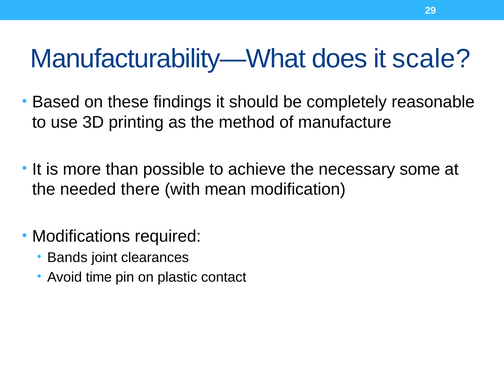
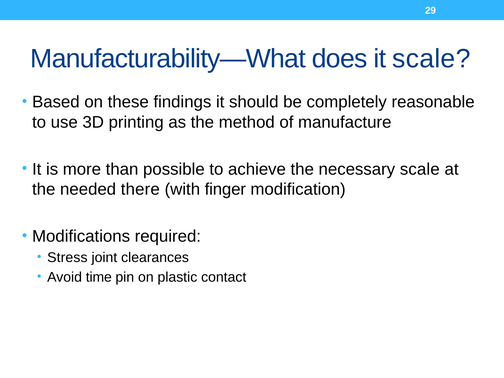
necessary some: some -> scale
mean: mean -> finger
Bands: Bands -> Stress
